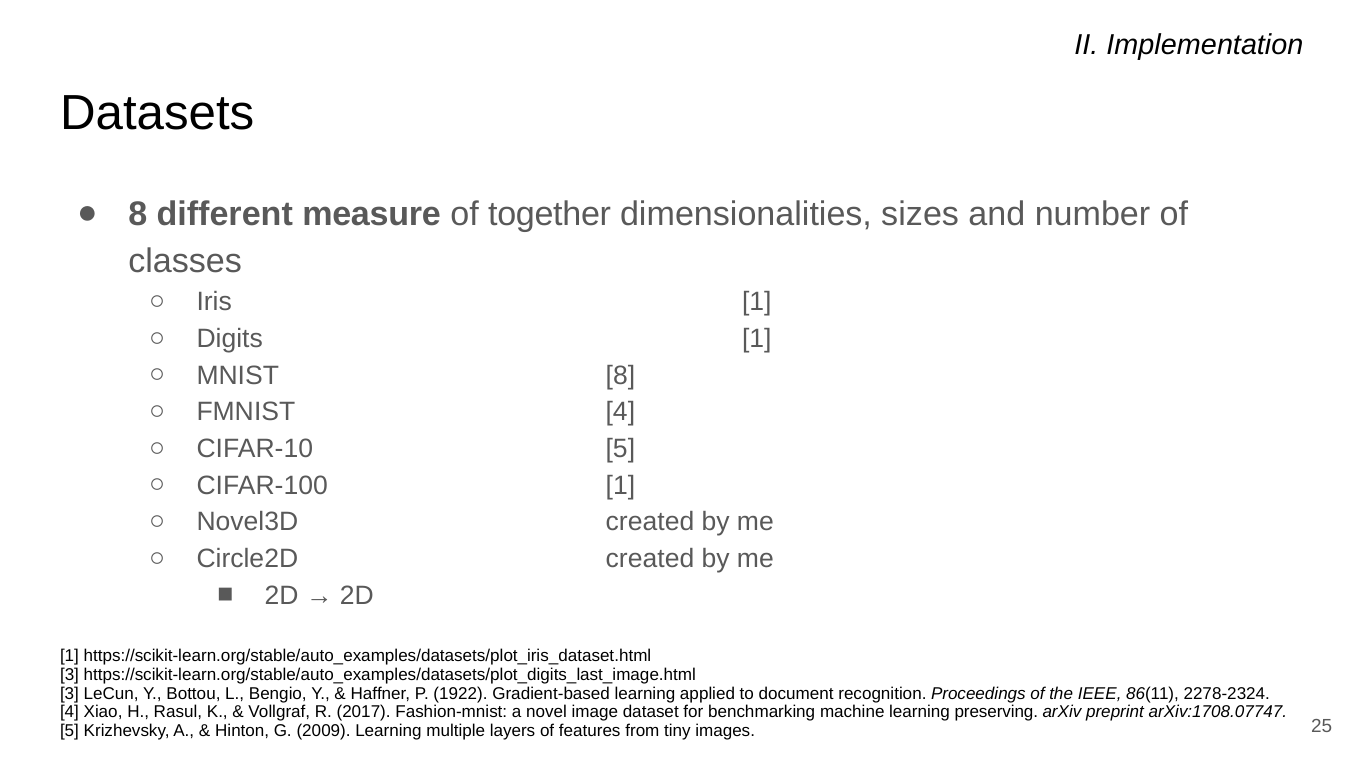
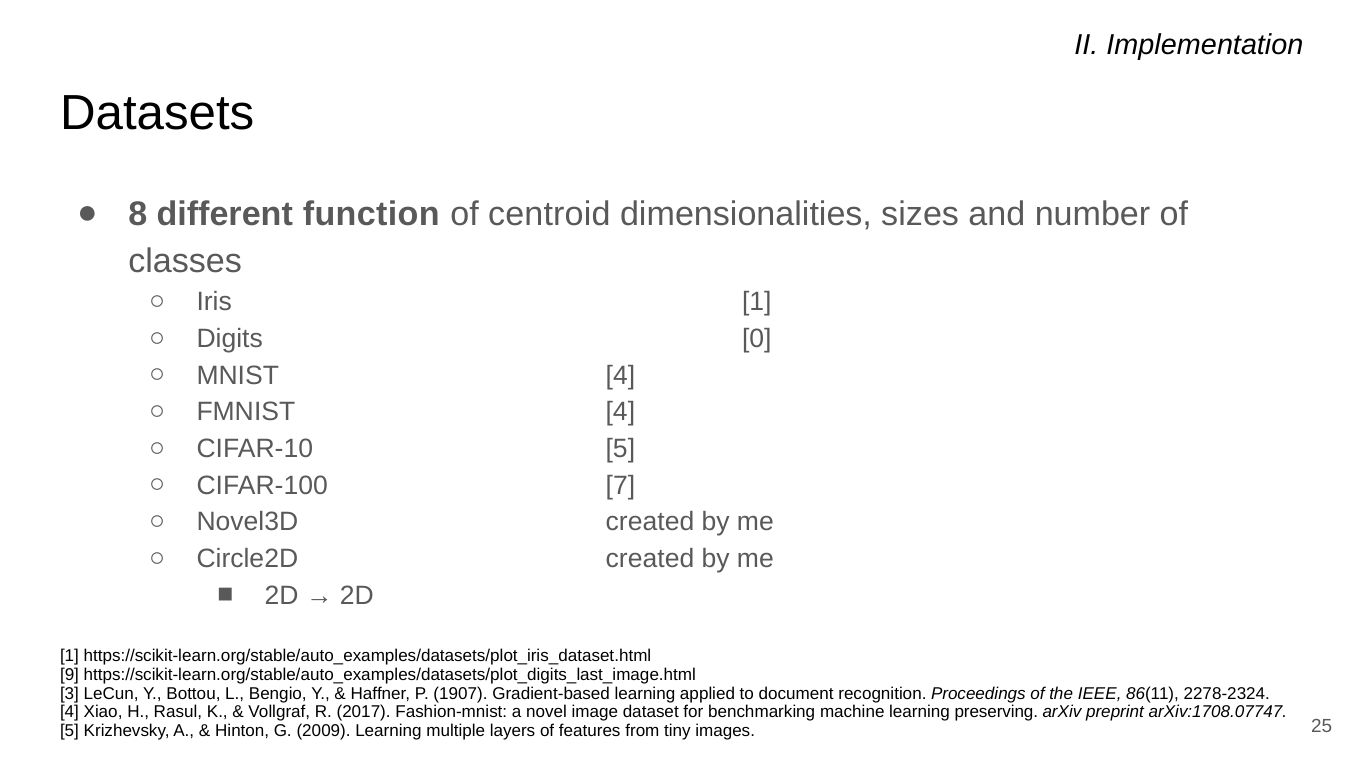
measure: measure -> function
together: together -> centroid
Digits 1: 1 -> 0
MNIST 8: 8 -> 4
CIFAR-100 1: 1 -> 7
3 at (70, 675): 3 -> 9
1922: 1922 -> 1907
